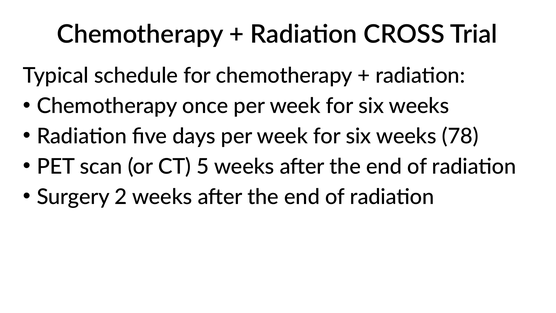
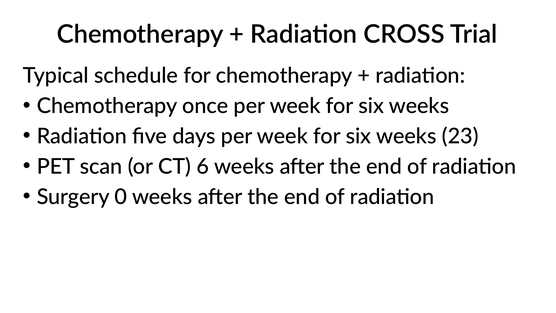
78: 78 -> 23
5: 5 -> 6
2: 2 -> 0
